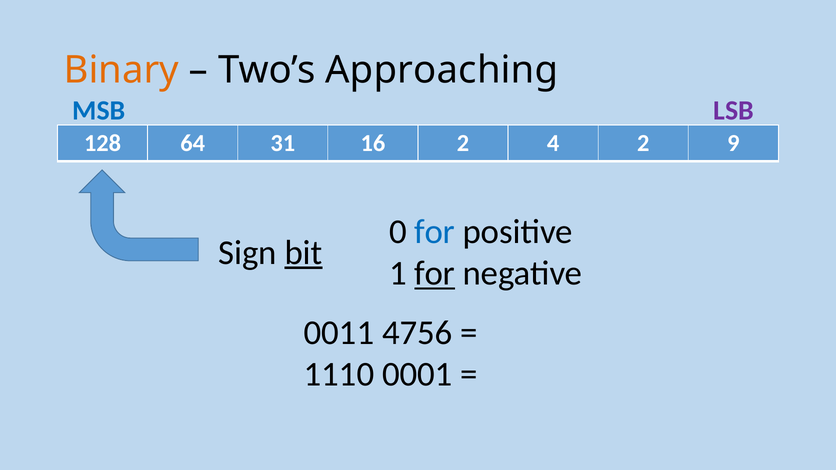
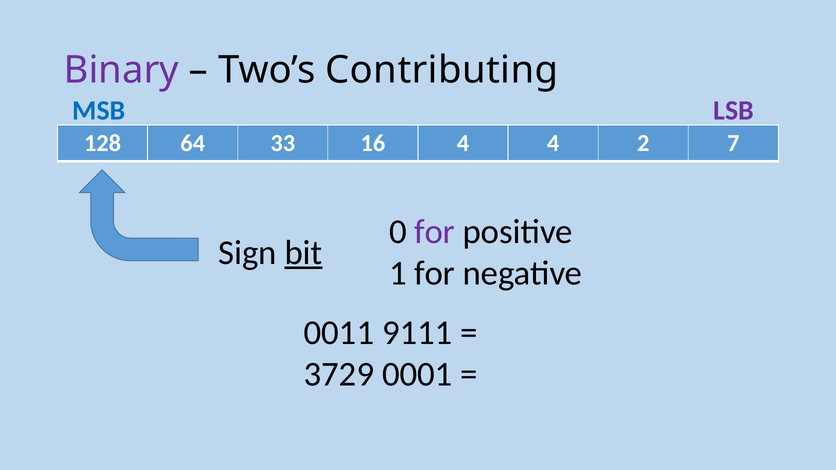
Binary colour: orange -> purple
Approaching: Approaching -> Contributing
31: 31 -> 33
16 2: 2 -> 4
9: 9 -> 7
for at (435, 232) colour: blue -> purple
for at (435, 274) underline: present -> none
4756: 4756 -> 9111
1110: 1110 -> 3729
